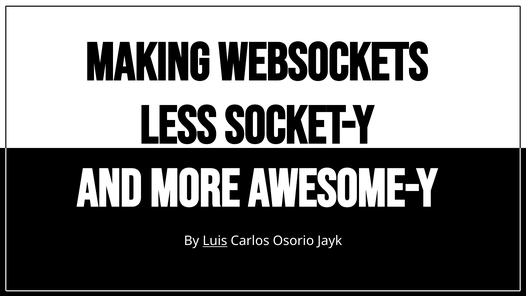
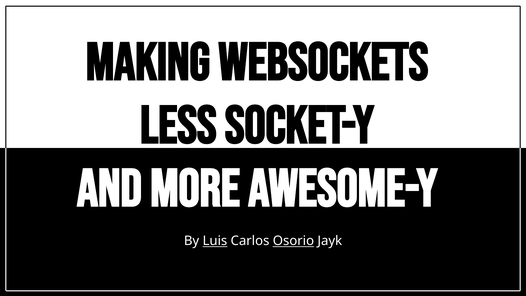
Osorio underline: none -> present
